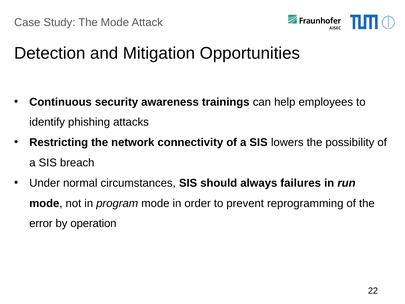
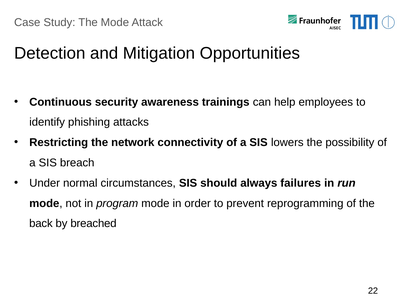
error: error -> back
operation: operation -> breached
